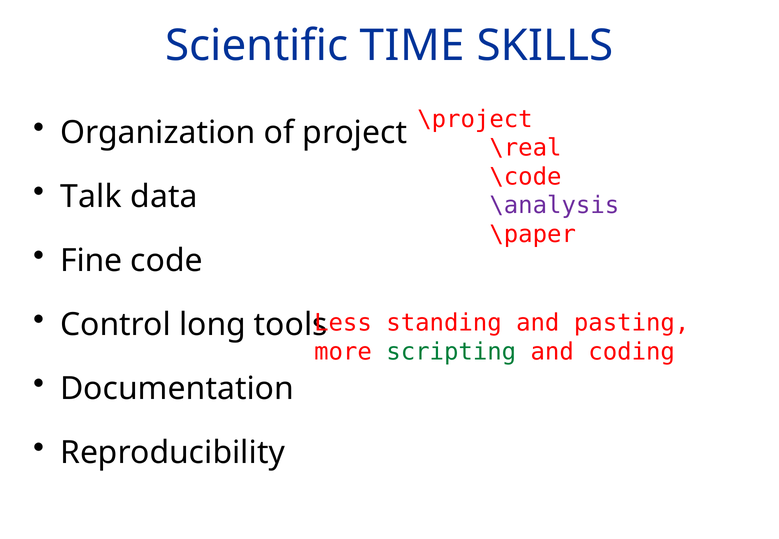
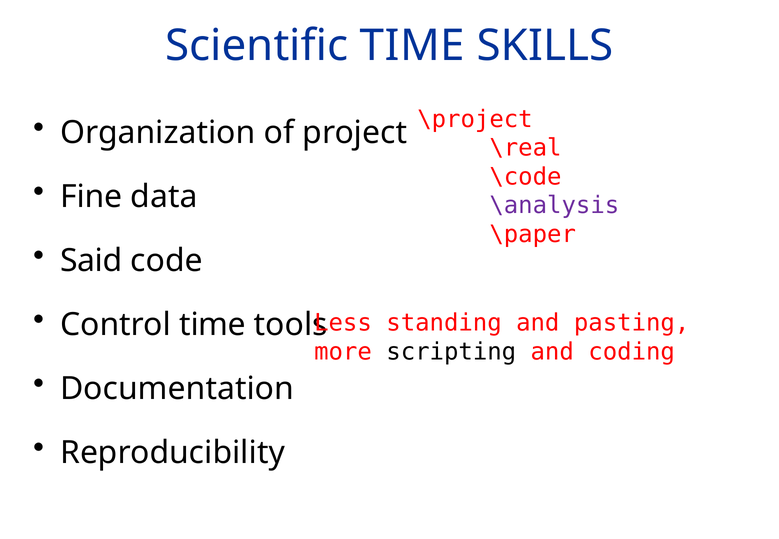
Talk: Talk -> Fine
Fine: Fine -> Said
Control long: long -> time
scripting colour: green -> black
